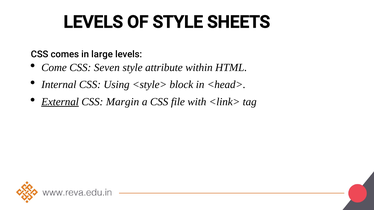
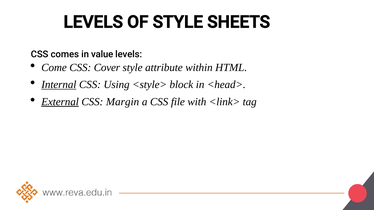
large: large -> value
Seven: Seven -> Cover
Internal underline: none -> present
